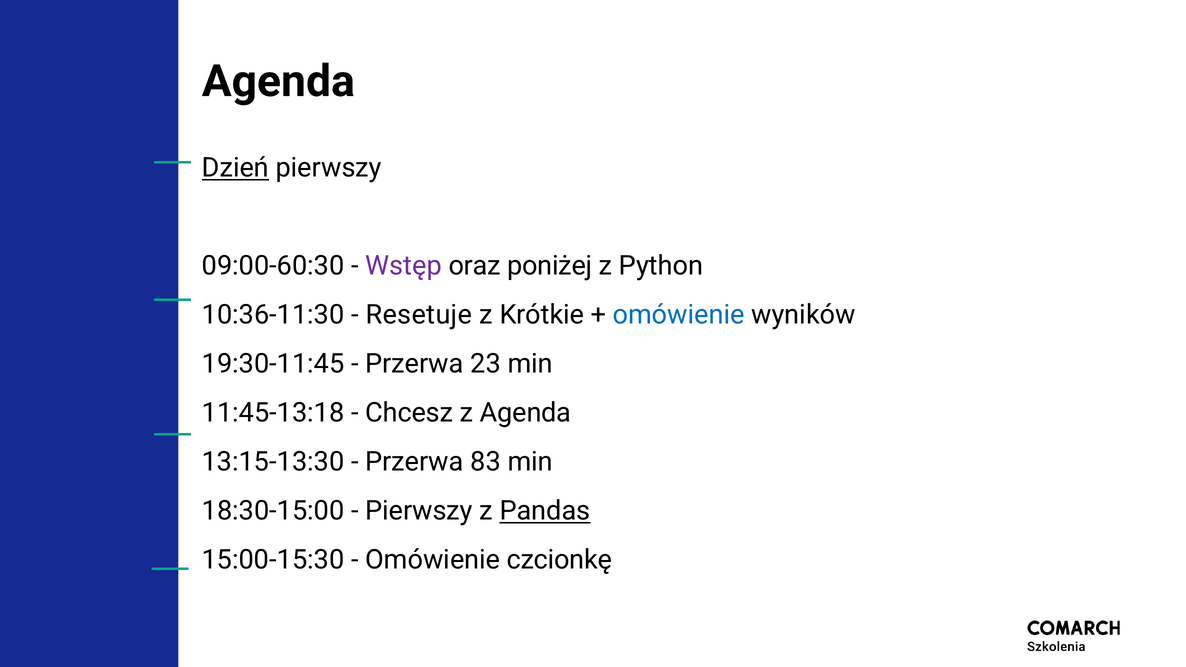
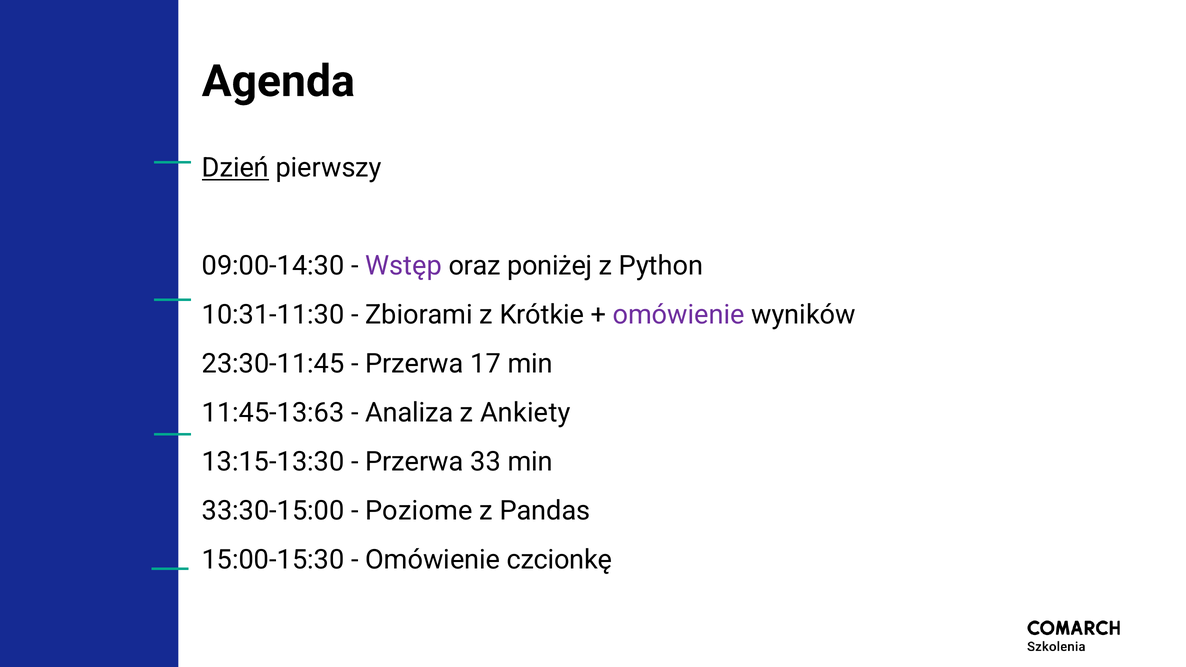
09:00-60:30: 09:00-60:30 -> 09:00-14:30
10:36-11:30: 10:36-11:30 -> 10:31-11:30
Resetuje: Resetuje -> Zbiorami
omówienie at (679, 315) colour: blue -> purple
19:30-11:45: 19:30-11:45 -> 23:30-11:45
23: 23 -> 17
11:45-13:18: 11:45-13:18 -> 11:45-13:63
Chcesz: Chcesz -> Analiza
z Agenda: Agenda -> Ankiety
83: 83 -> 33
18:30-15:00: 18:30-15:00 -> 33:30-15:00
Pierwszy at (419, 511): Pierwszy -> Poziome
Pandas underline: present -> none
